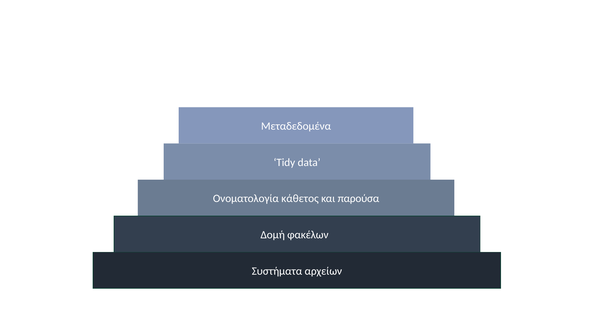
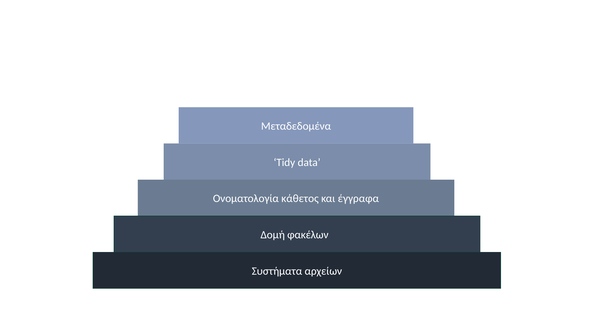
παρούσα: παρούσα -> έγγραφα
